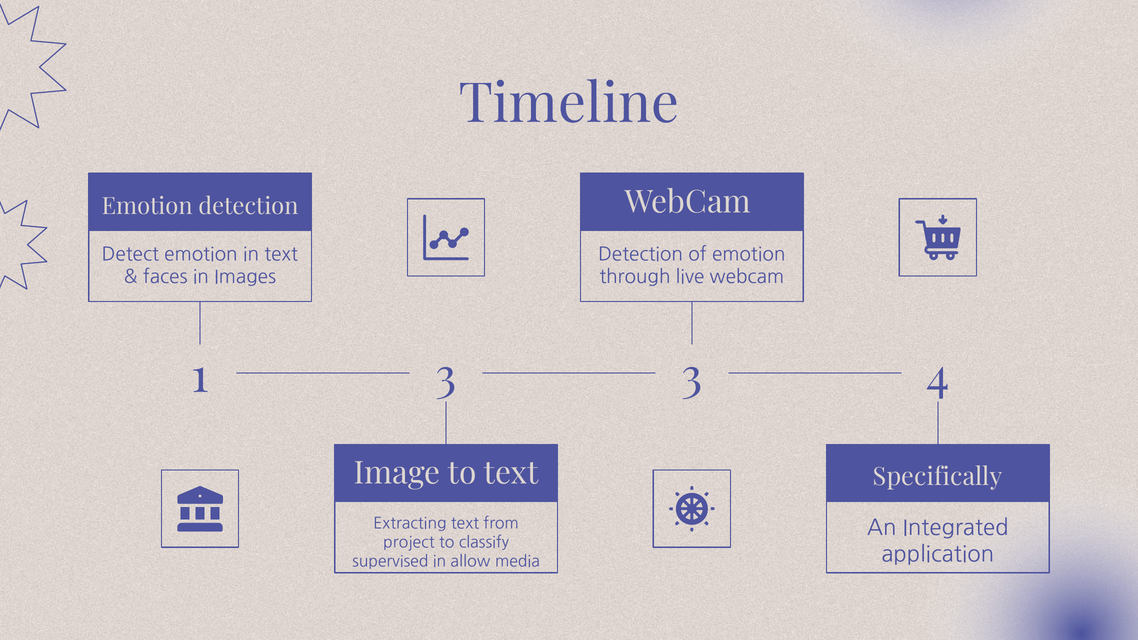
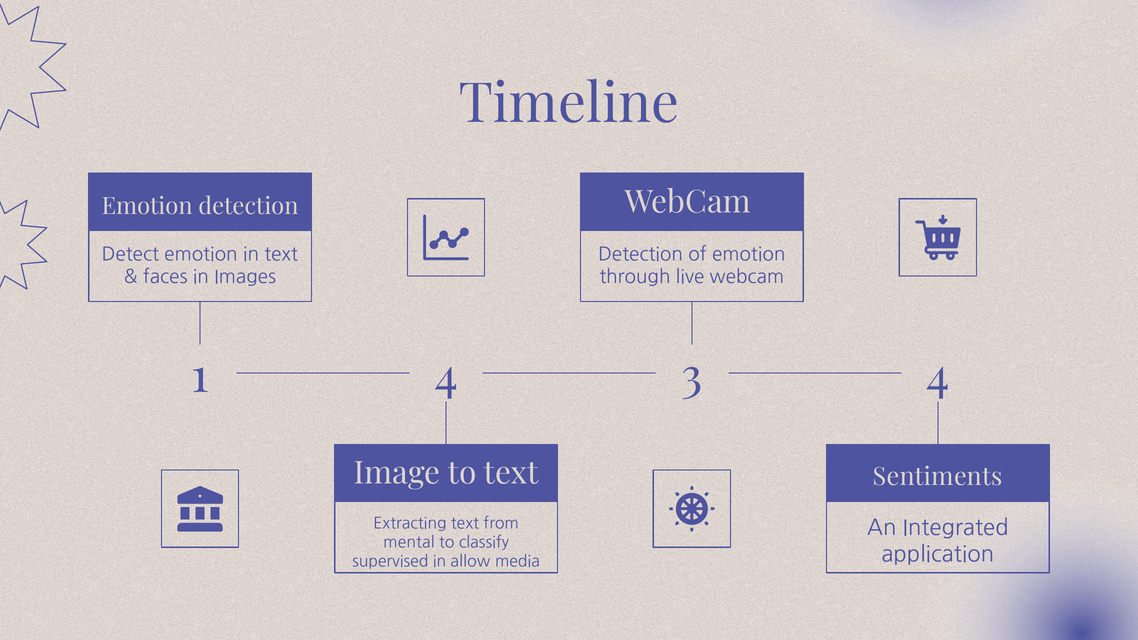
1 3: 3 -> 4
Specifically: Specifically -> Sentiments
project: project -> mental
